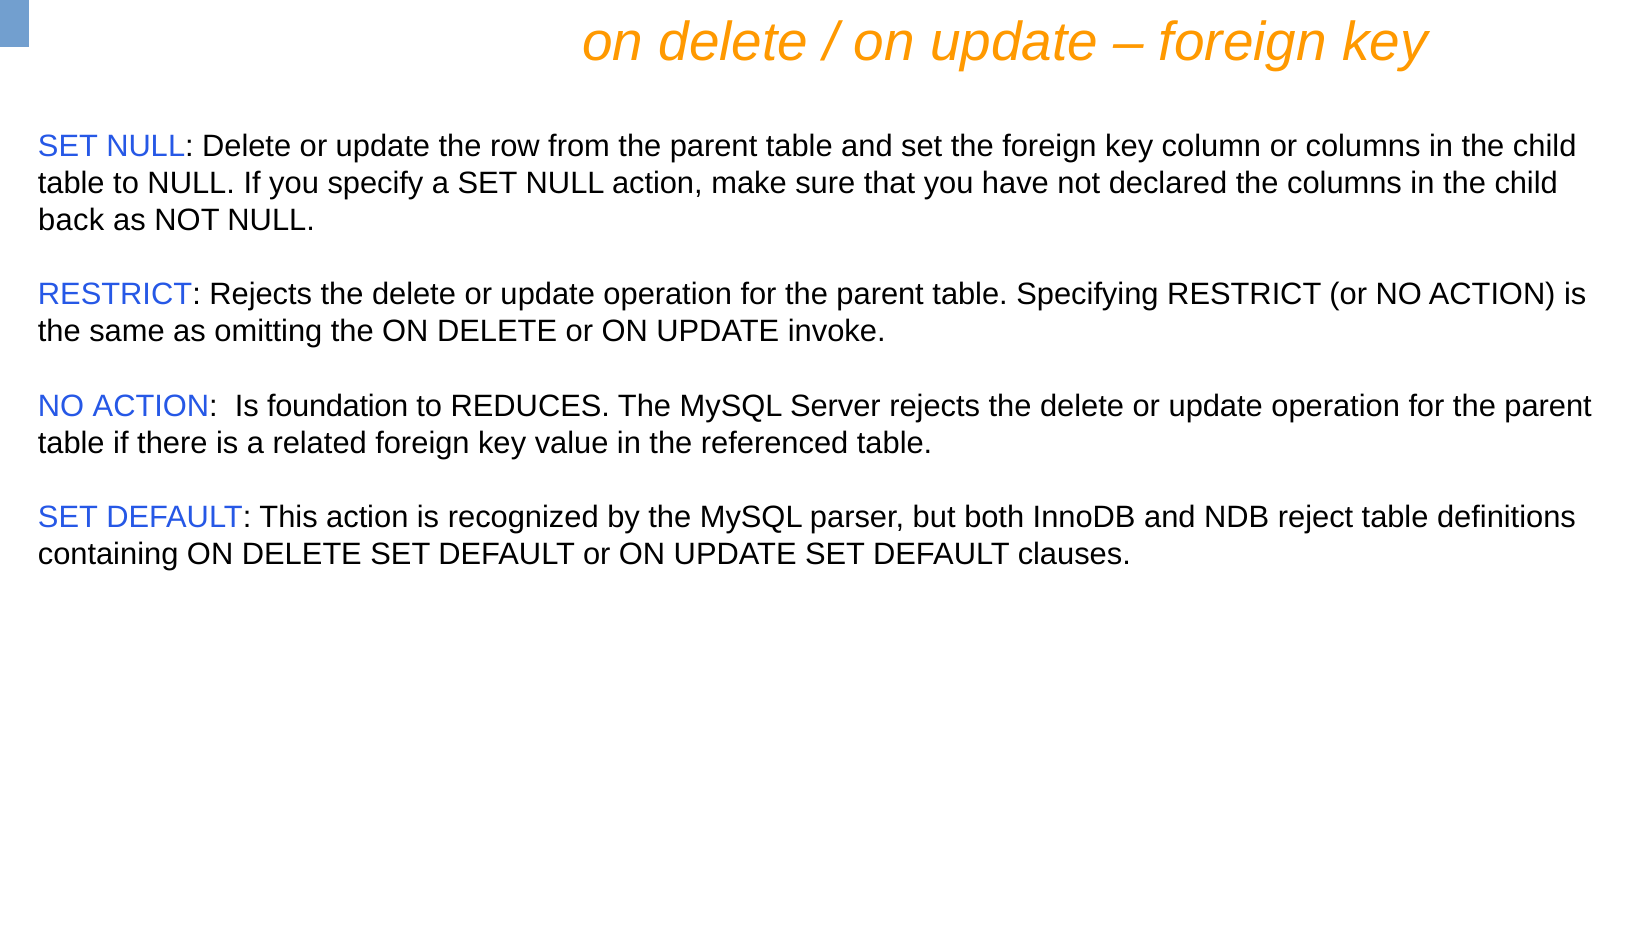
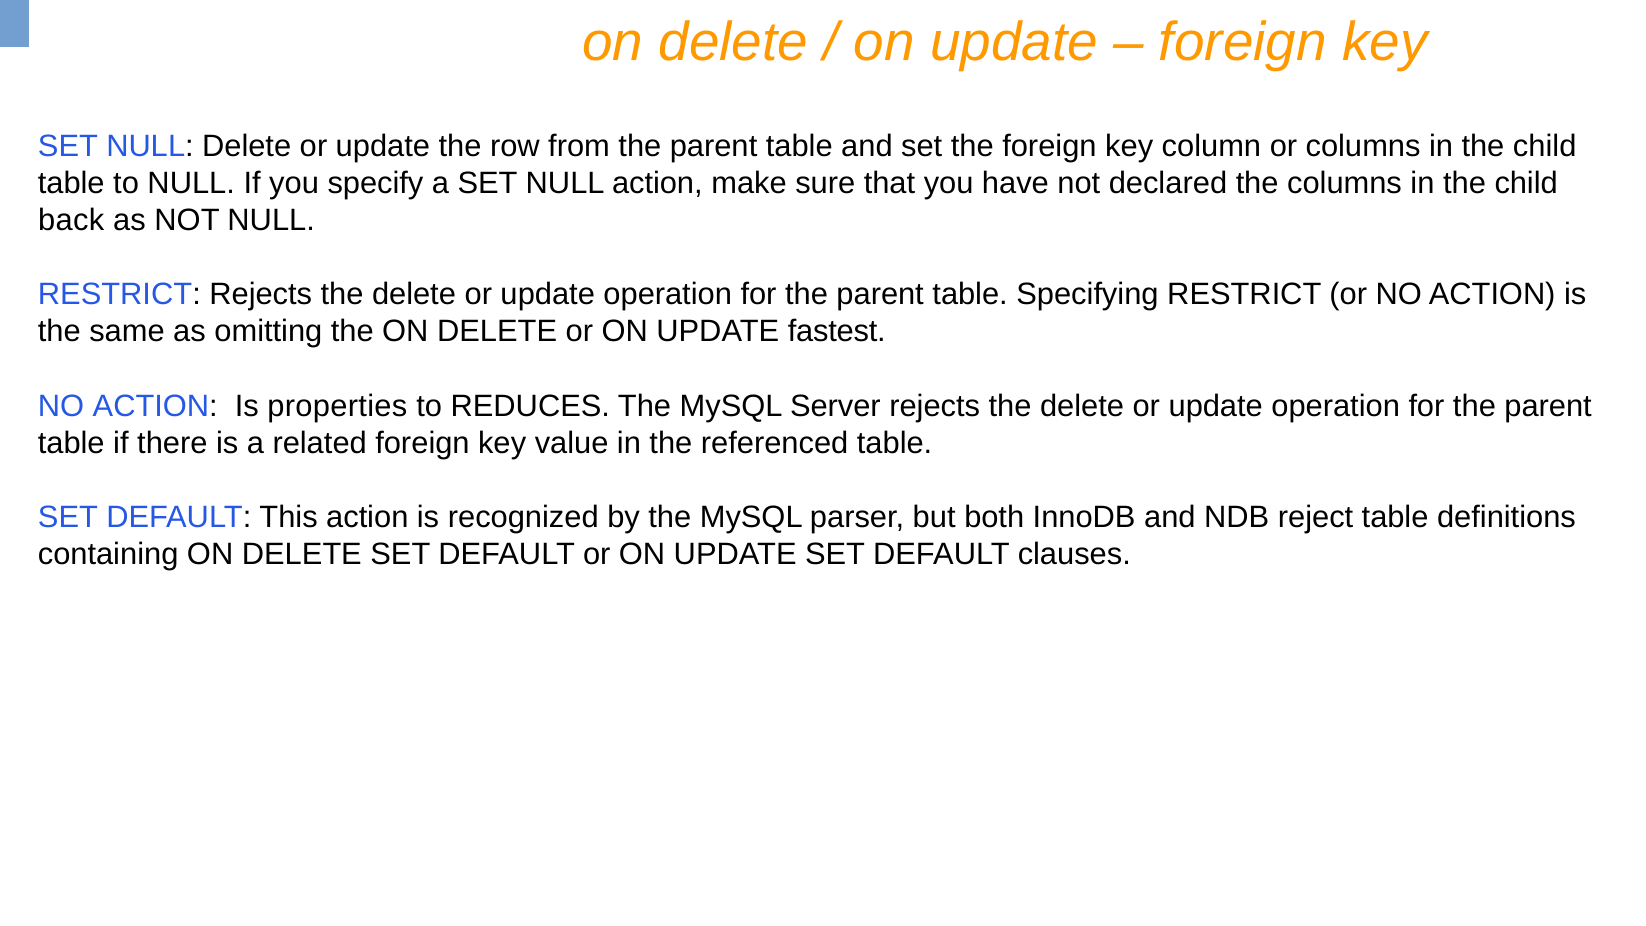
invoke: invoke -> fastest
foundation: foundation -> properties
